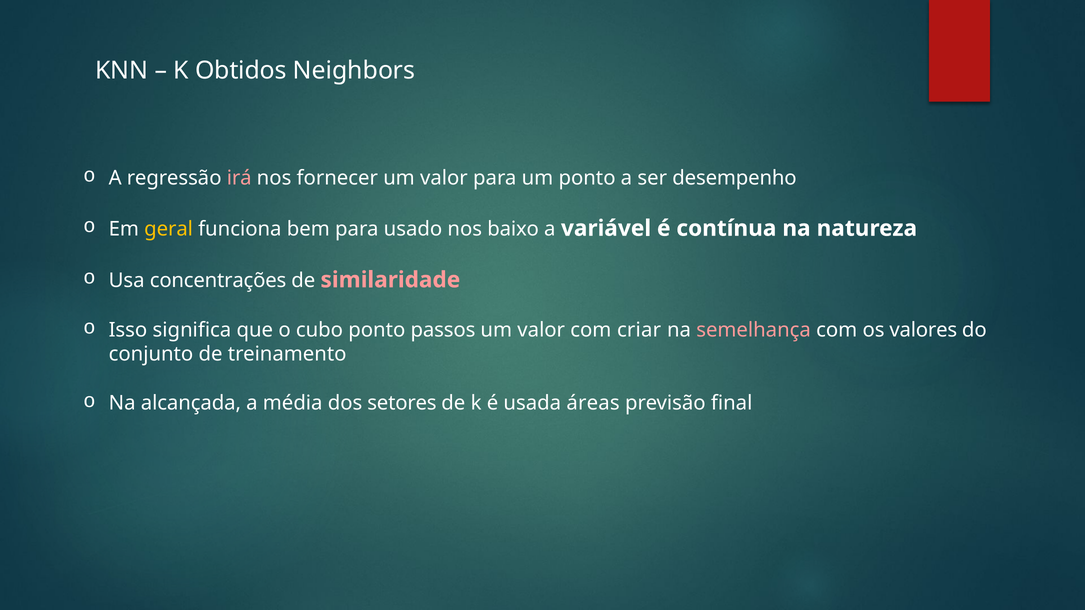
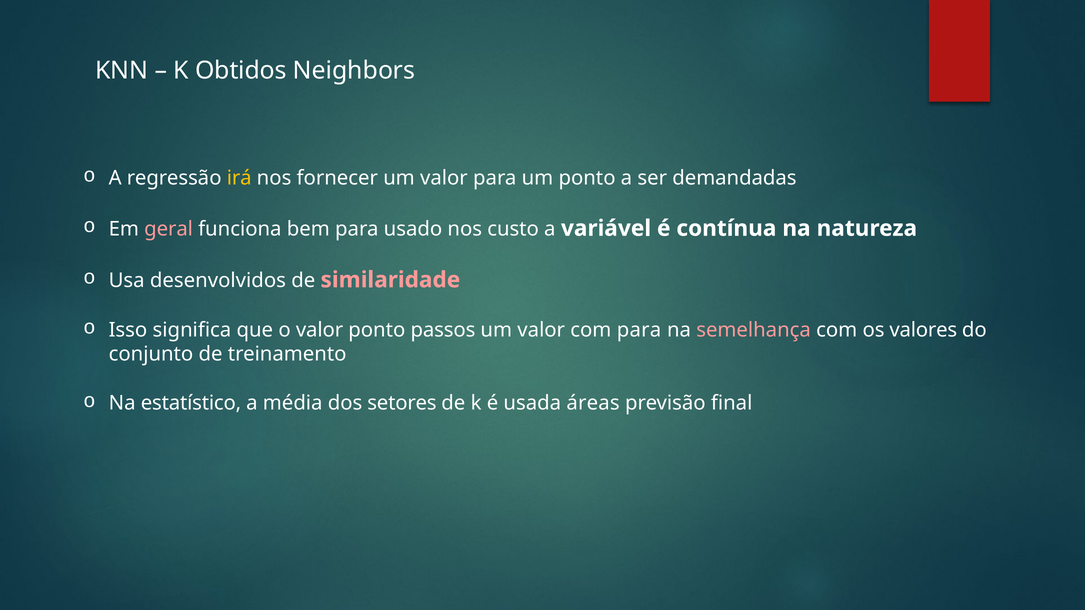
irá colour: pink -> yellow
desempenho: desempenho -> demandadas
geral colour: yellow -> pink
baixo: baixo -> custo
concentrações: concentrações -> desenvolvidos
o cubo: cubo -> valor
com criar: criar -> para
alcançada: alcançada -> estatístico
